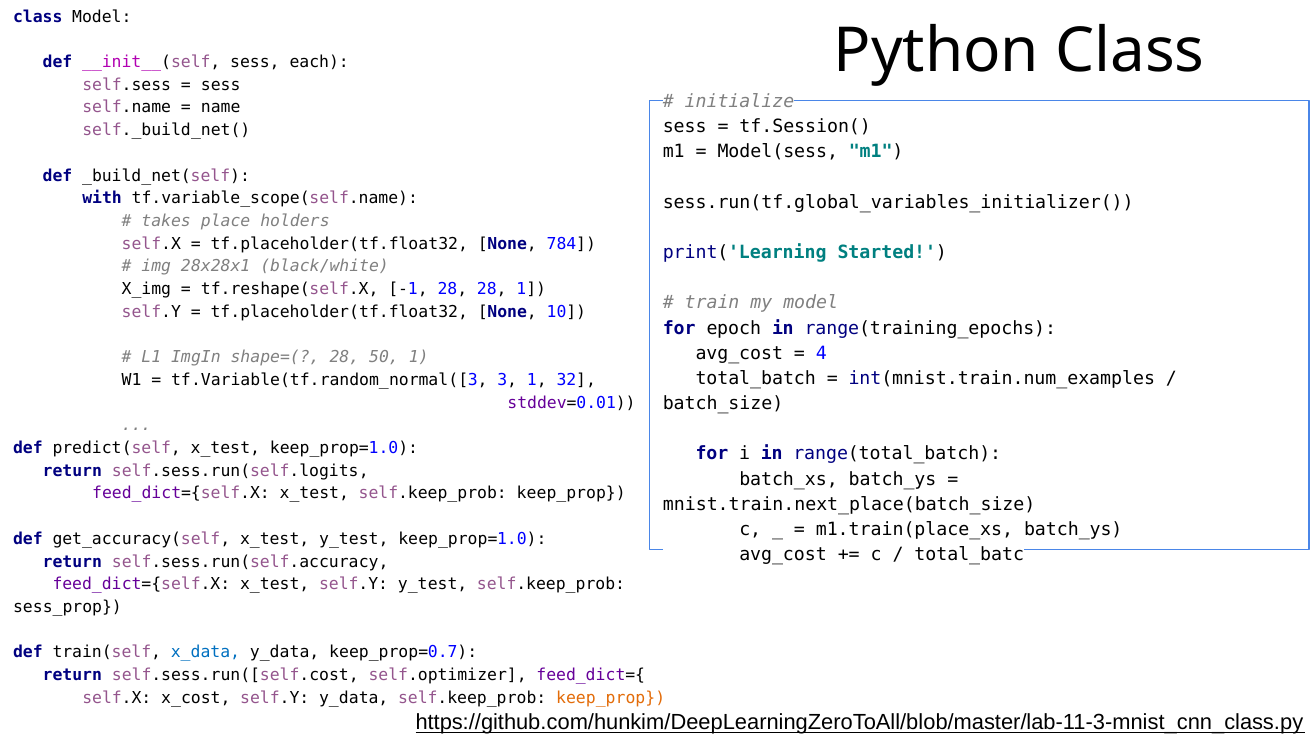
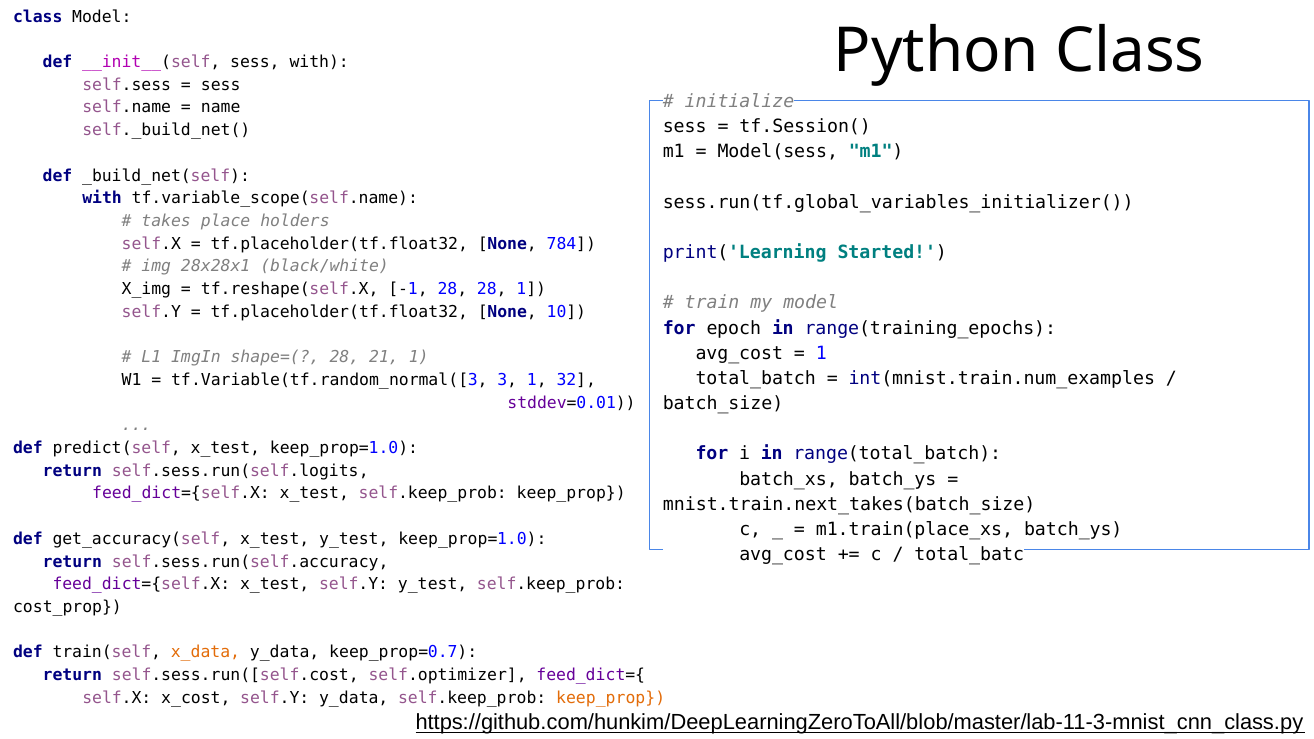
sess each: each -> with
4 at (821, 353): 4 -> 1
50: 50 -> 21
mnist.train.next_place(batch_size: mnist.train.next_place(batch_size -> mnist.train.next_takes(batch_size
sess_prop: sess_prop -> cost_prop
x_data colour: blue -> orange
